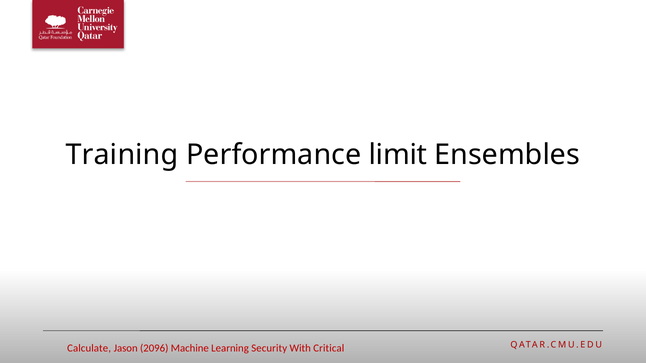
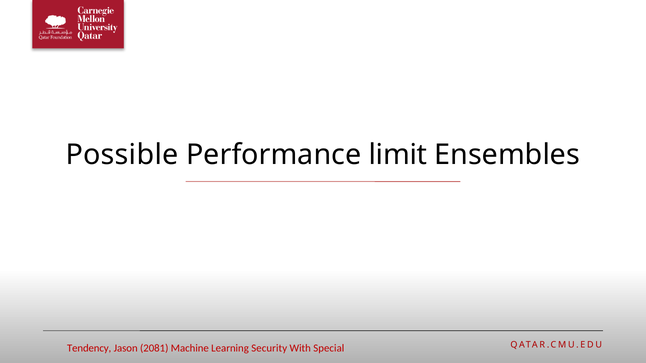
Training: Training -> Possible
Calculate: Calculate -> Tendency
2096: 2096 -> 2081
Critical: Critical -> Special
